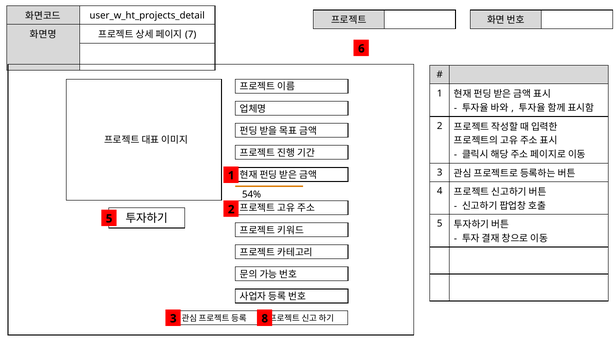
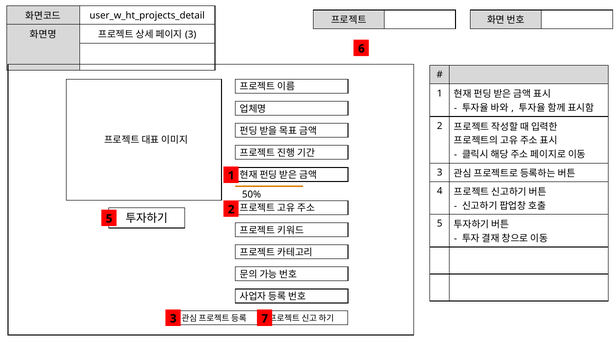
7 at (191, 35): 7 -> 3
54%: 54% -> 50%
8: 8 -> 7
